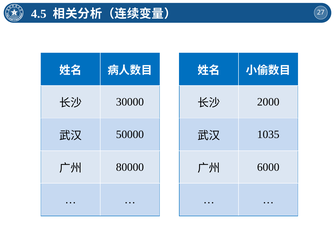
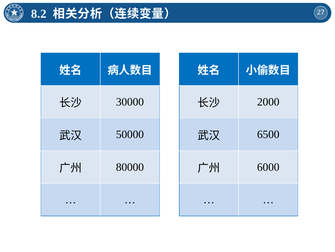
4.5: 4.5 -> 8.2
1035: 1035 -> 6500
